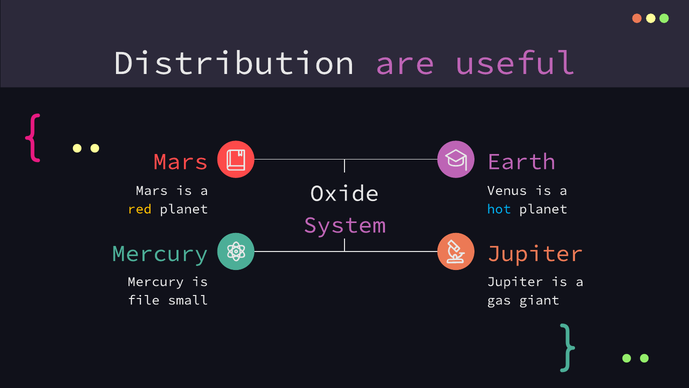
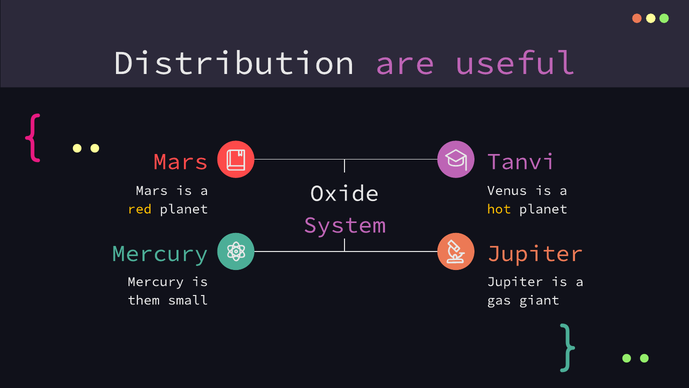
Earth: Earth -> Tanvi
hot colour: light blue -> yellow
file: file -> them
